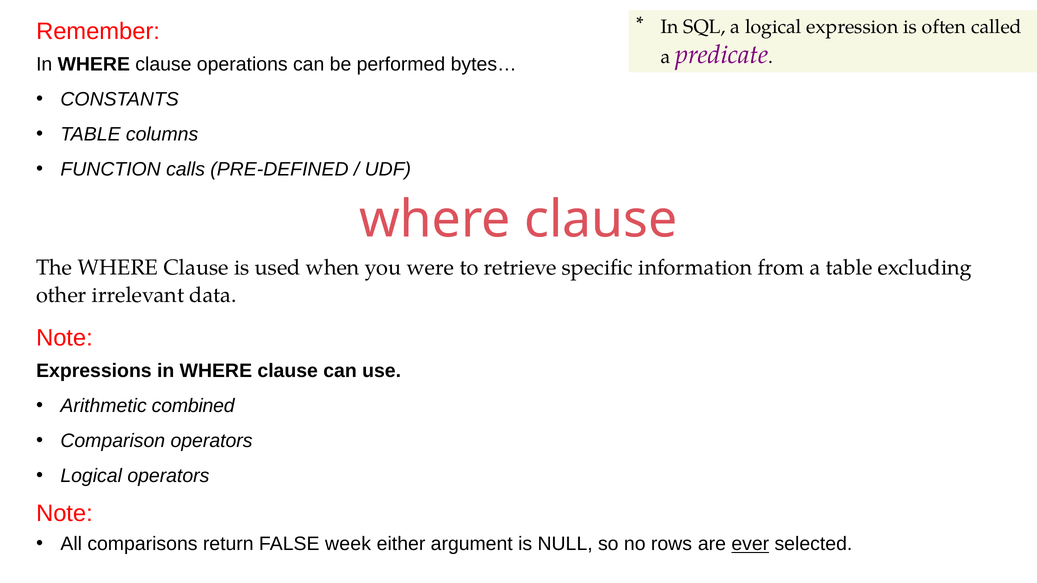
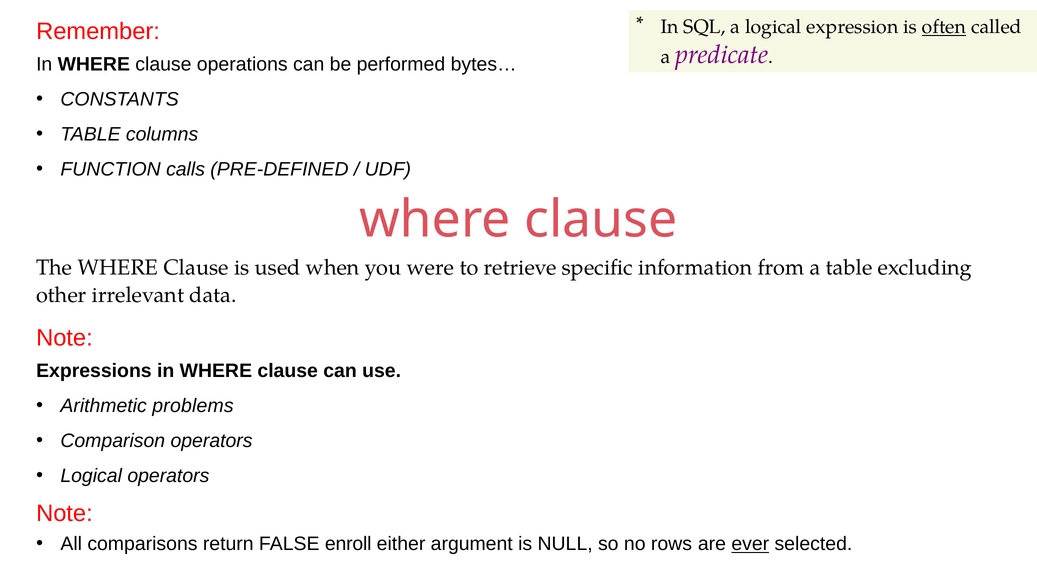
often underline: none -> present
combined: combined -> problems
week: week -> enroll
